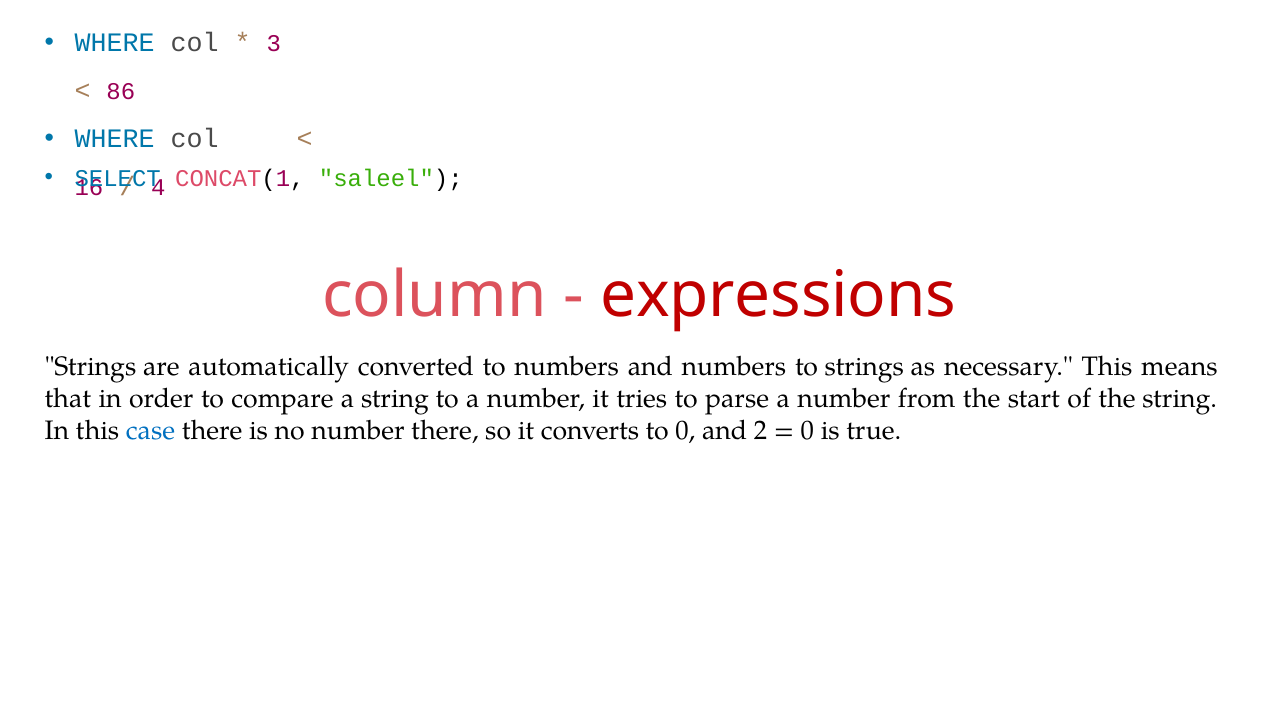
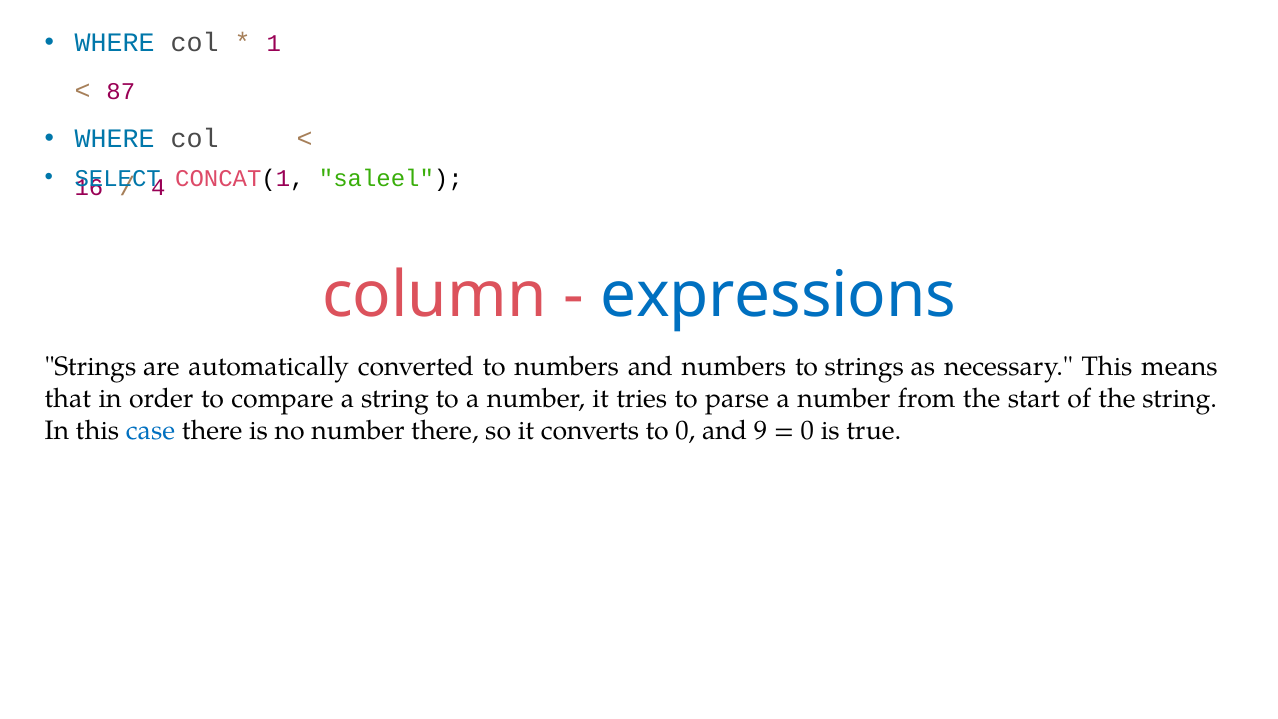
3: 3 -> 1
86: 86 -> 87
expressions colour: red -> blue
2: 2 -> 9
